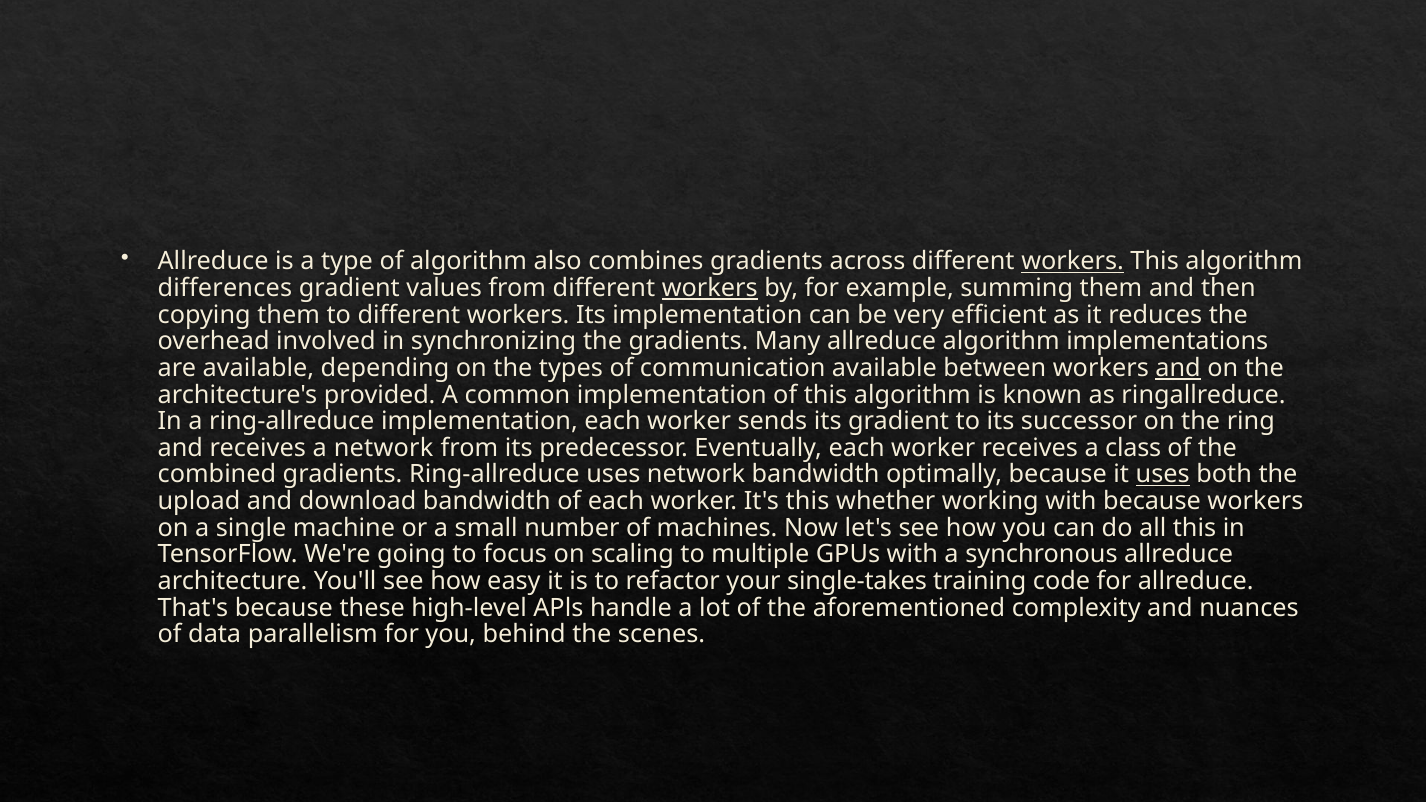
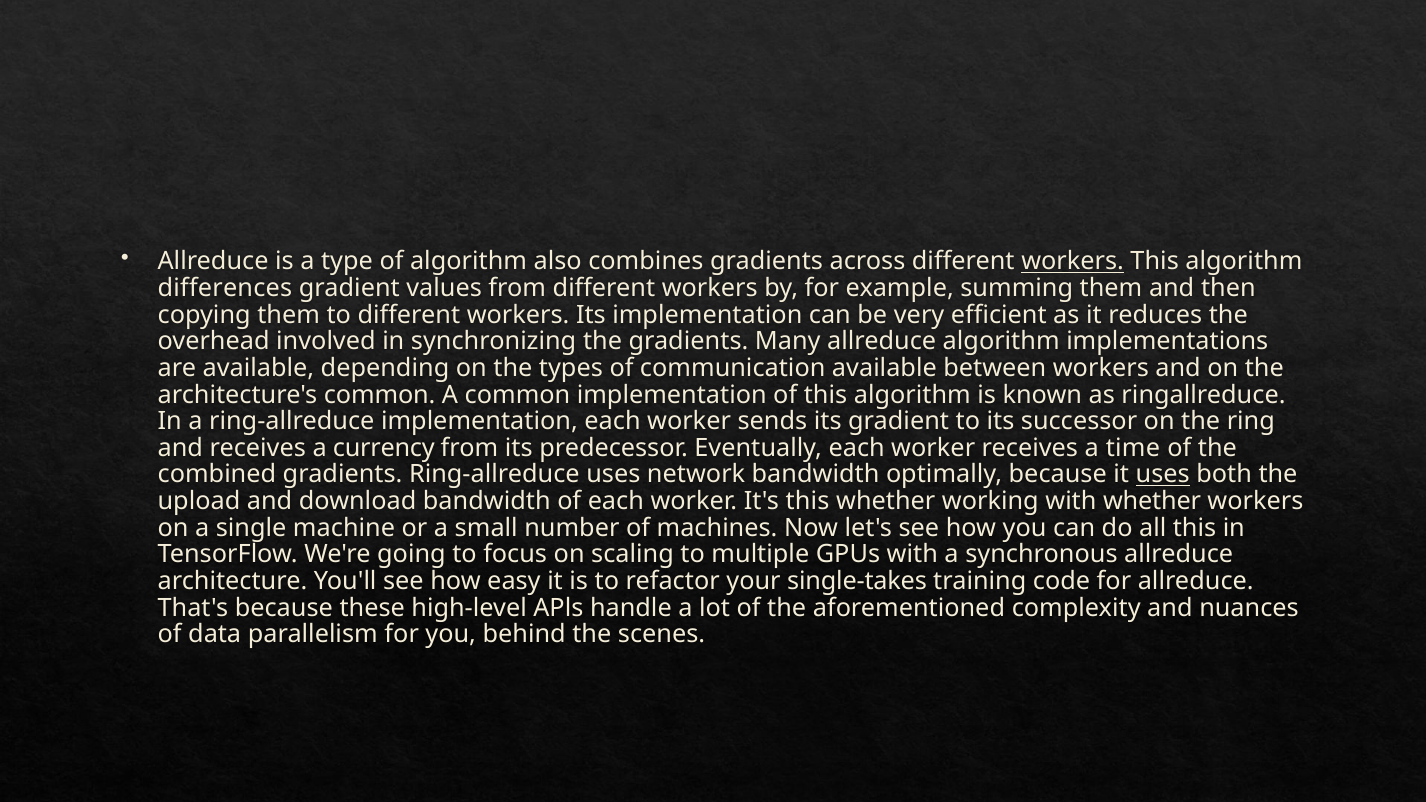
workers at (710, 288) underline: present -> none
and at (1178, 368) underline: present -> none
architecture's provided: provided -> common
a network: network -> currency
class: class -> time
with because: because -> whether
